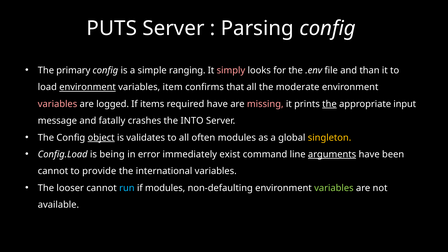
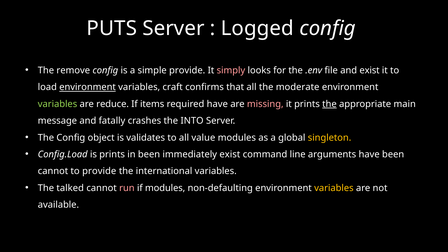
Parsing: Parsing -> Logged
primary: primary -> remove
simple ranging: ranging -> provide
and than: than -> exist
item: item -> craft
variables at (58, 104) colour: pink -> light green
logged: logged -> reduce
input: input -> main
object underline: present -> none
often: often -> value
is being: being -> prints
in error: error -> been
arguments underline: present -> none
looser: looser -> talked
run colour: light blue -> pink
variables at (334, 188) colour: light green -> yellow
